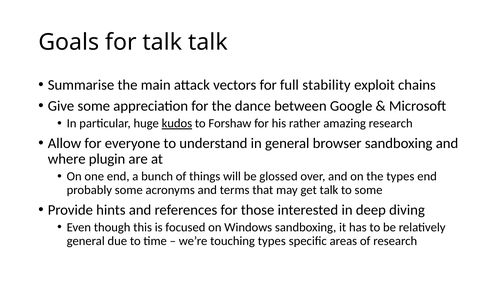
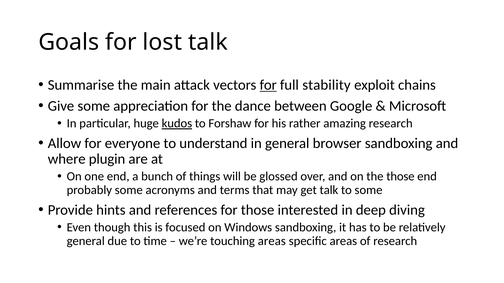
for talk: talk -> lost
for at (268, 85) underline: none -> present
the types: types -> those
touching types: types -> areas
